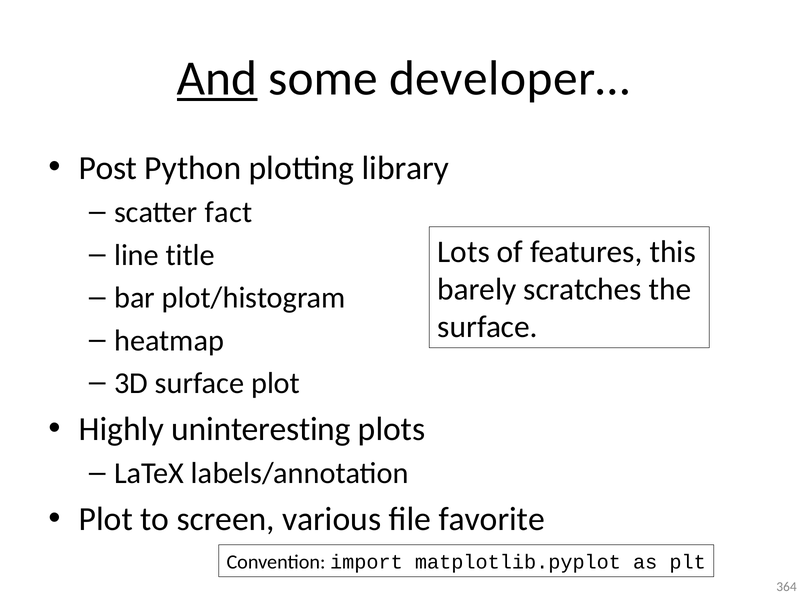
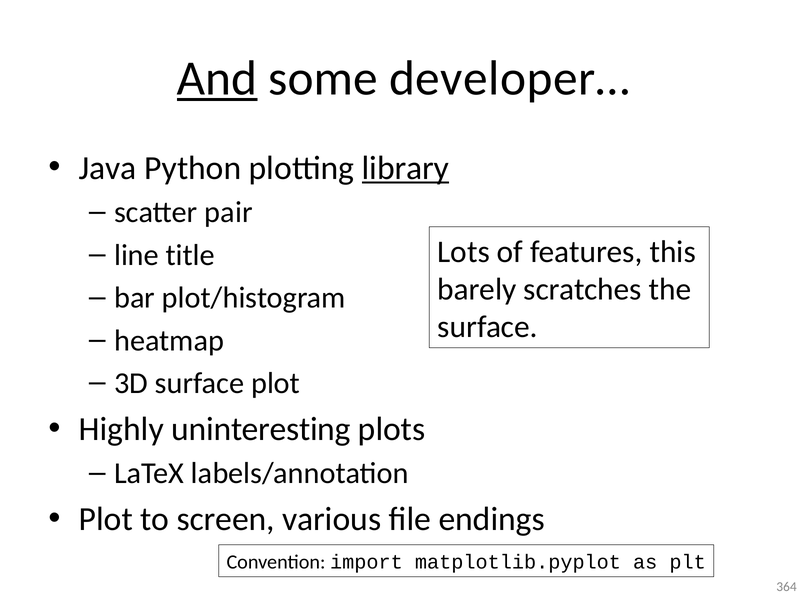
Post: Post -> Java
library underline: none -> present
fact: fact -> pair
favorite: favorite -> endings
